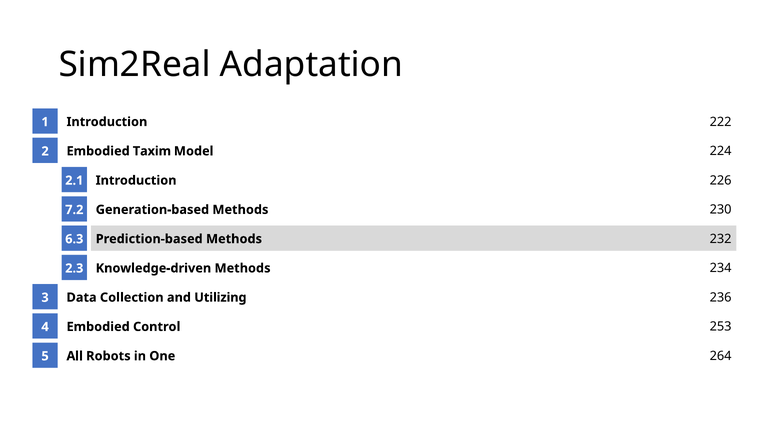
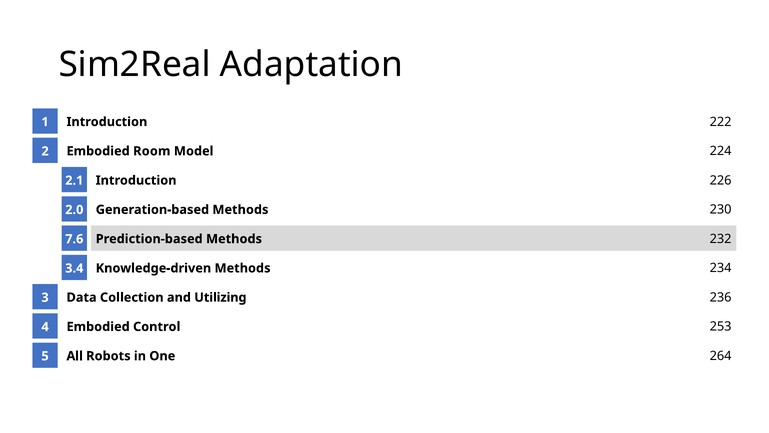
Taxim: Taxim -> Room
7.2: 7.2 -> 2.0
6.3: 6.3 -> 7.6
2.3: 2.3 -> 3.4
